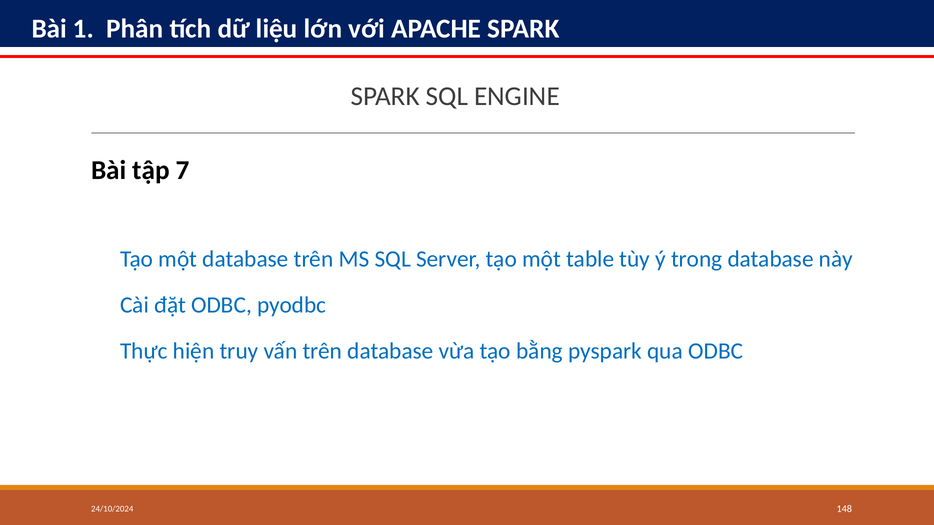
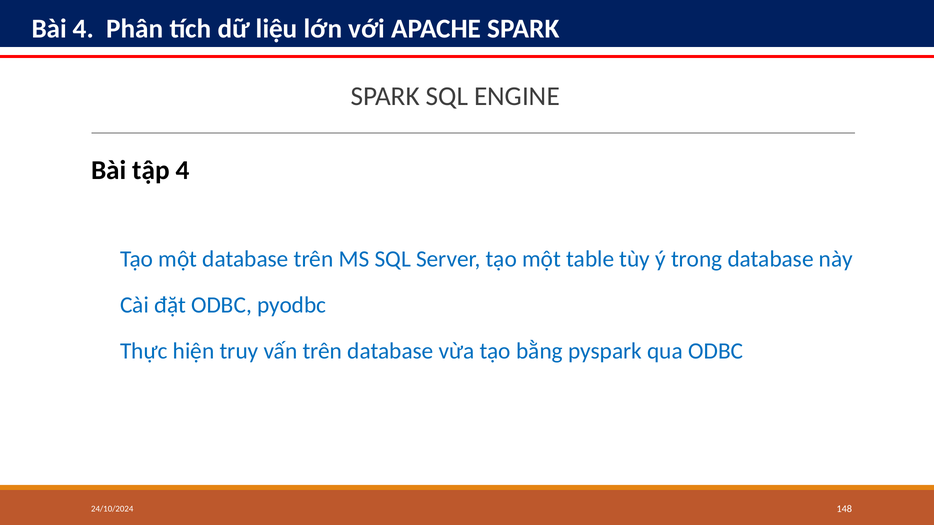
Bài 1: 1 -> 4
tập 7: 7 -> 4
